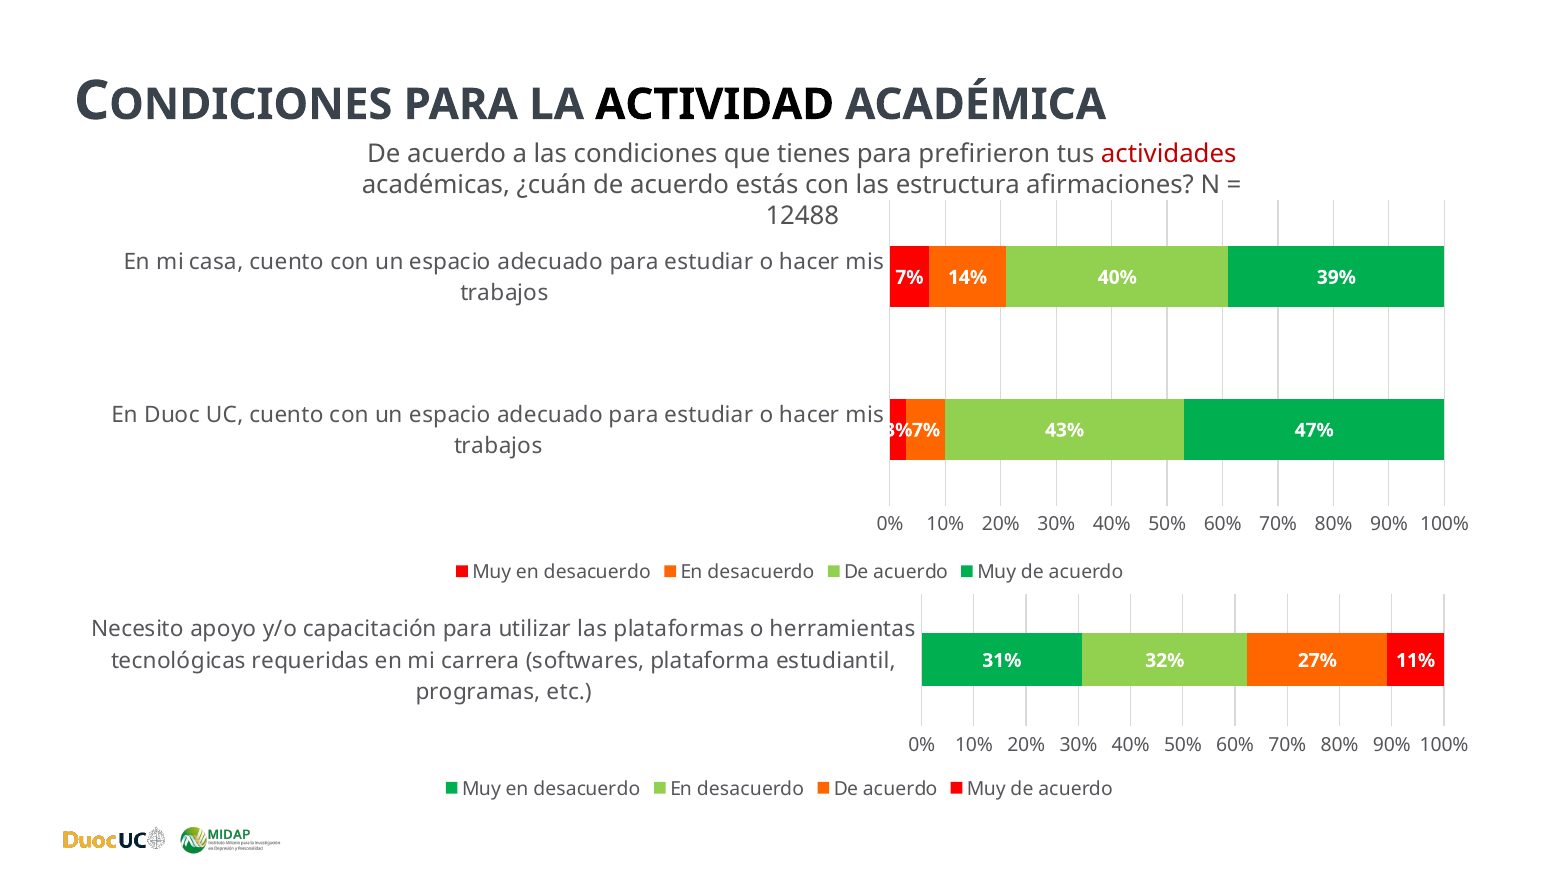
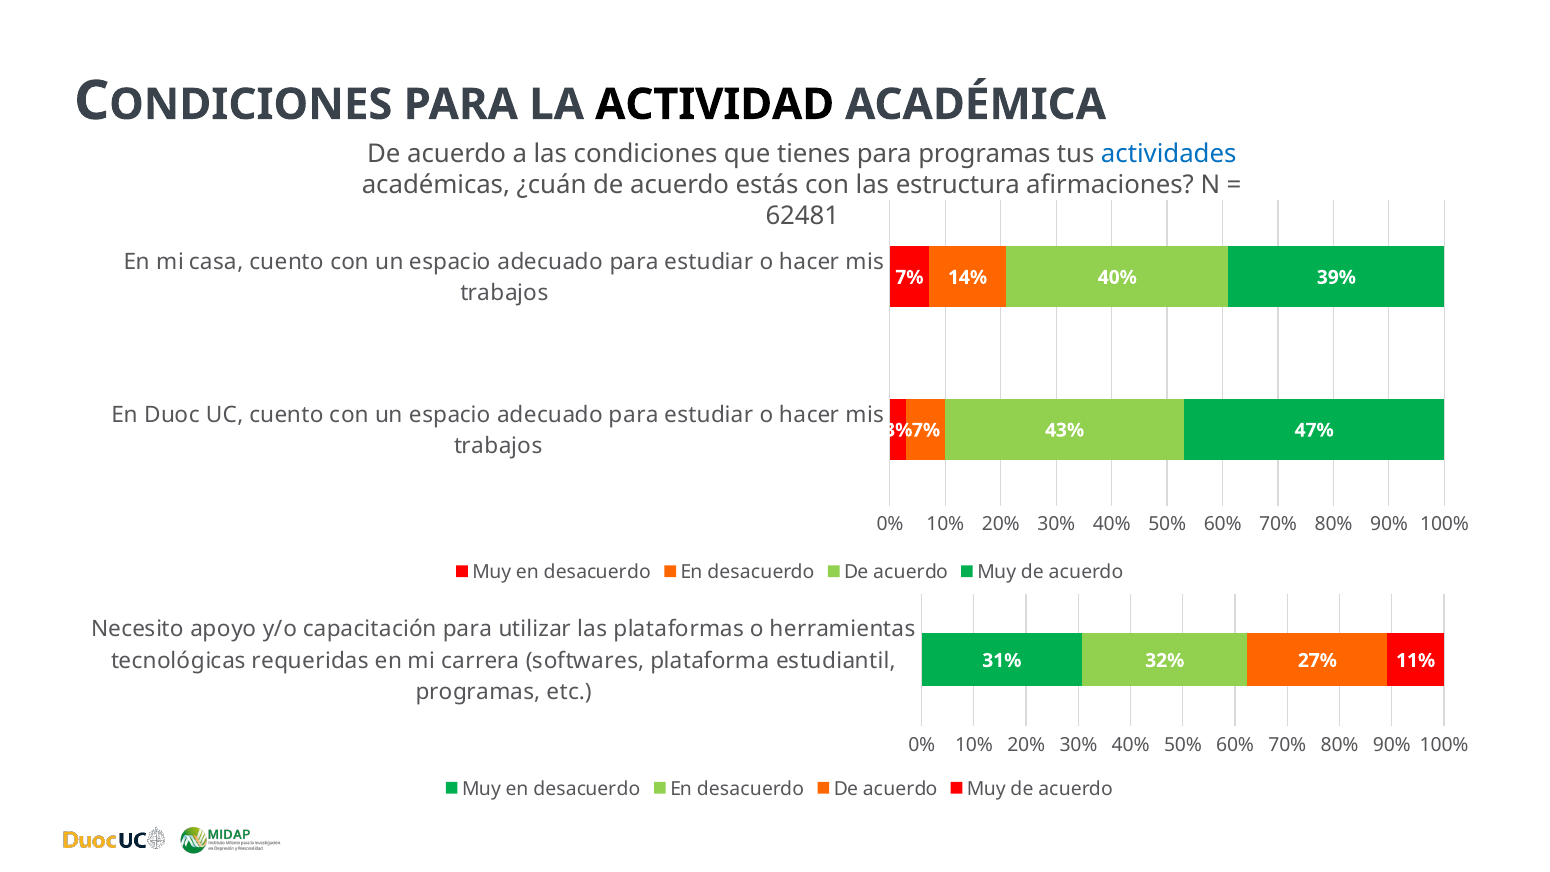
para prefirieron: prefirieron -> programas
actividades colour: red -> blue
12488: 12488 -> 62481
